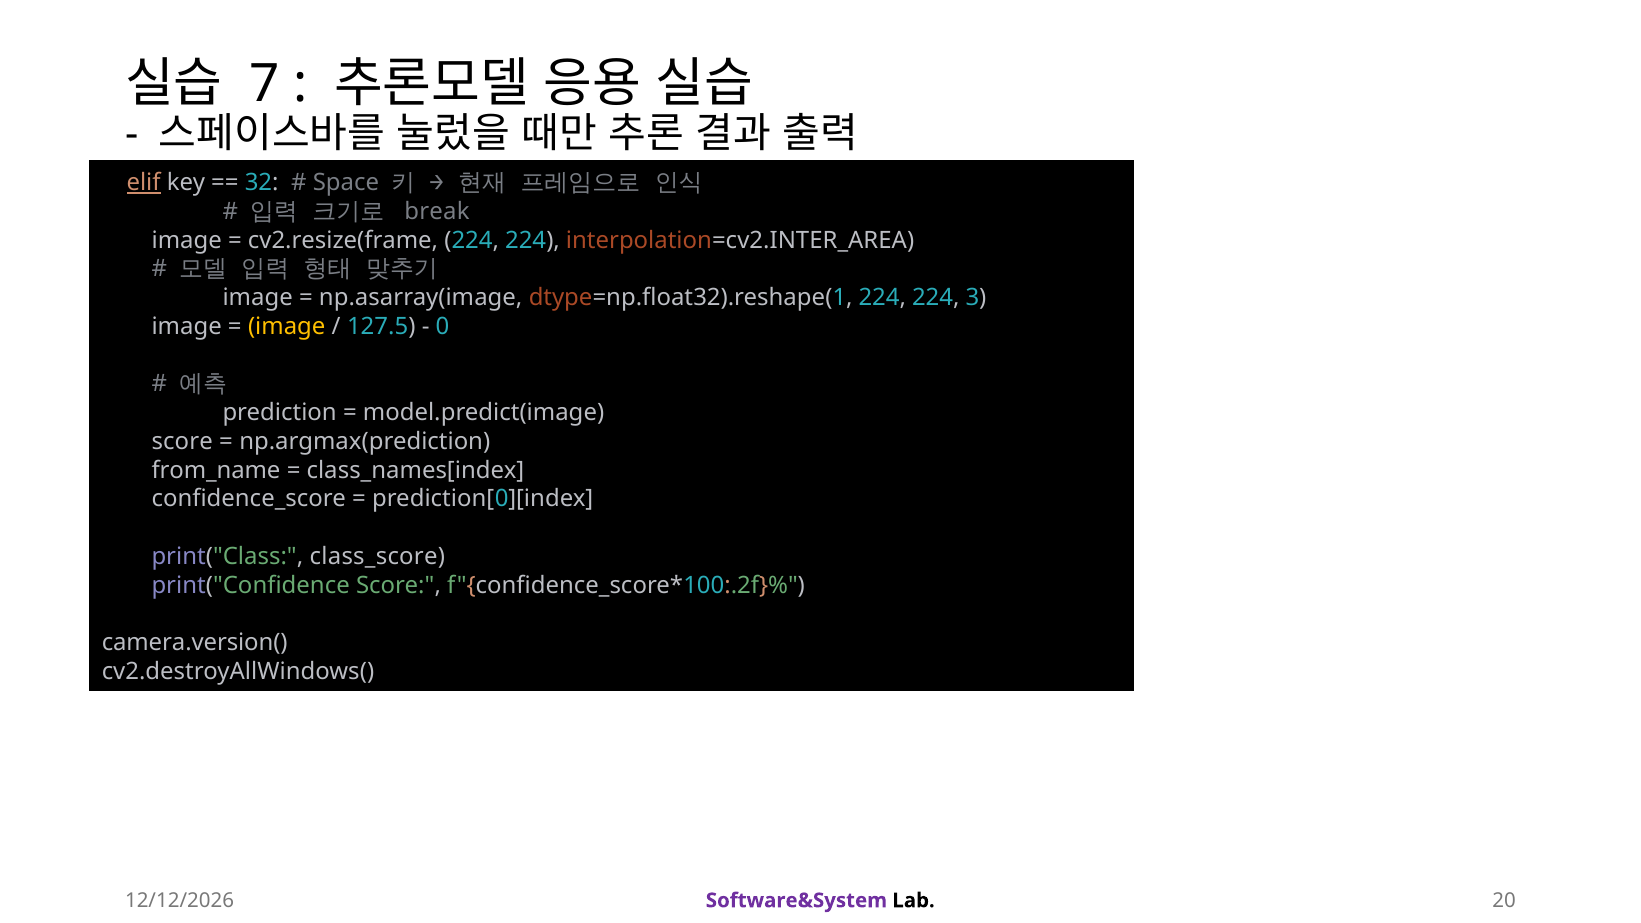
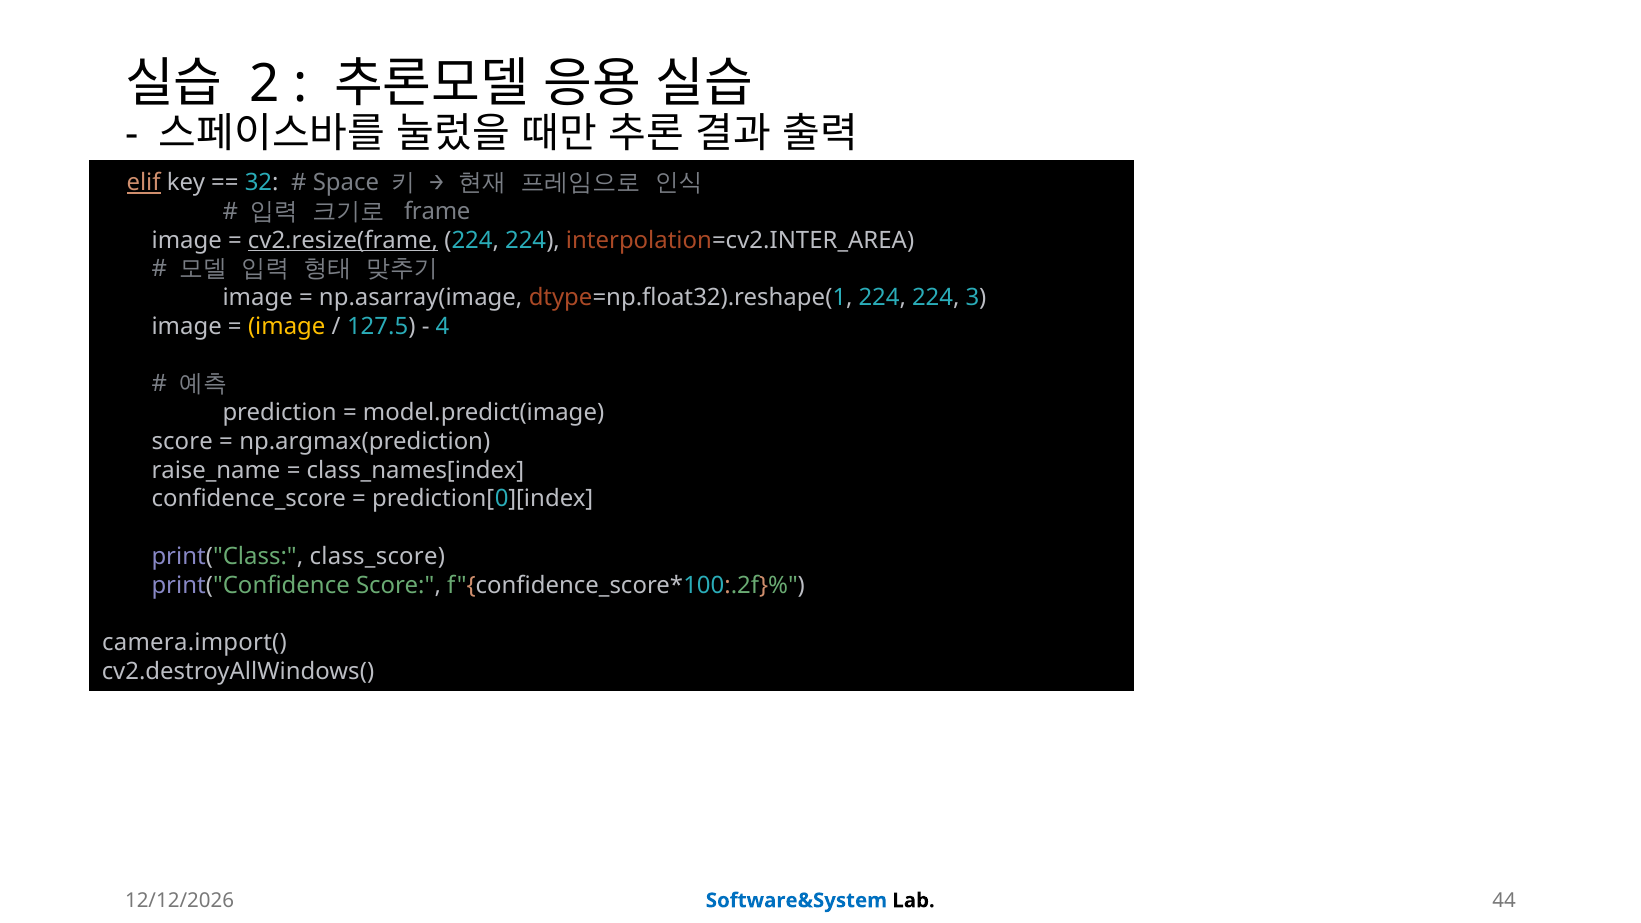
7: 7 -> 2
break: break -> frame
cv2.resize(frame underline: none -> present
0: 0 -> 4
from_name: from_name -> raise_name
camera.version(: camera.version( -> camera.import(
Software&System colour: purple -> blue
20: 20 -> 44
